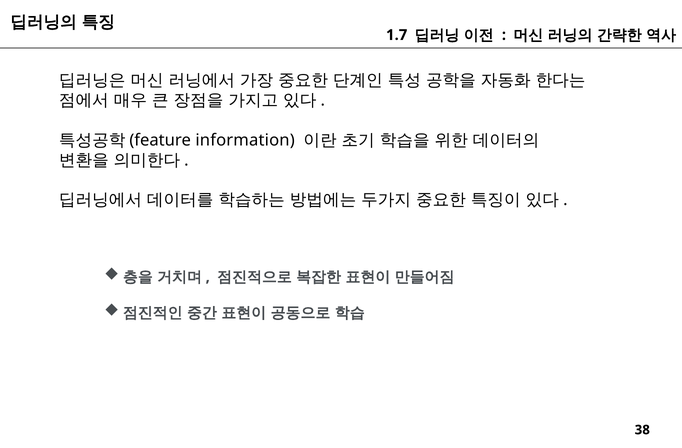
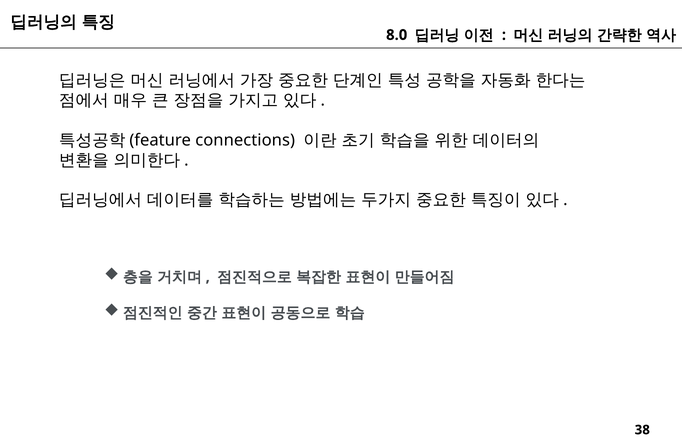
1.7: 1.7 -> 8.0
information: information -> connections
